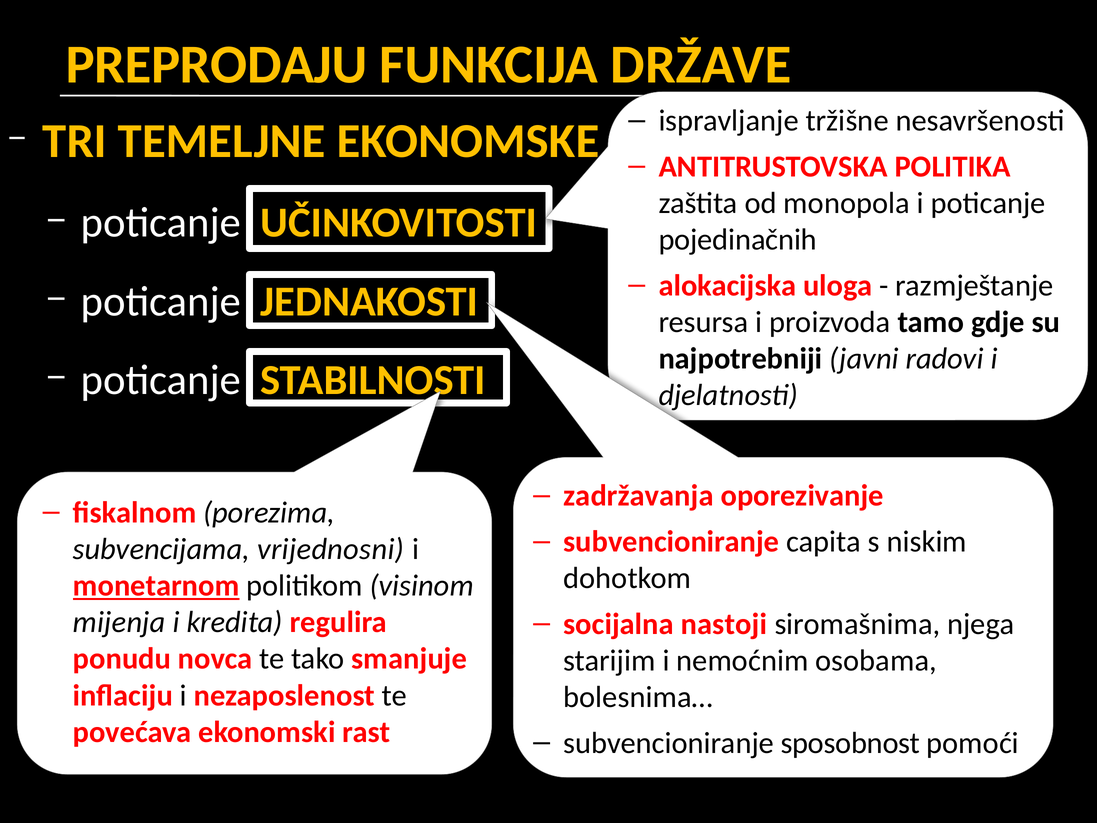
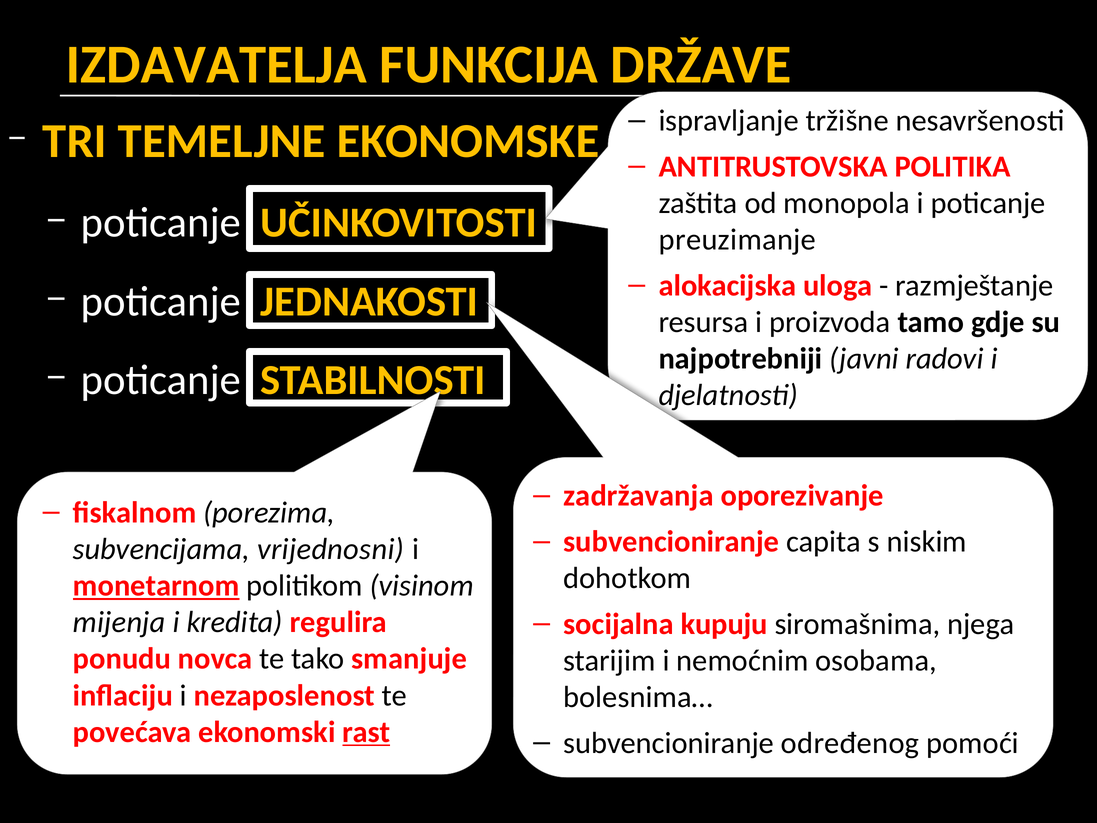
PREPRODAJU: PREPRODAJU -> IZDAVATELJA
pojedinačnih: pojedinačnih -> preuzimanje
nastoji: nastoji -> kupuju
rast underline: none -> present
sposobnost: sposobnost -> određenog
